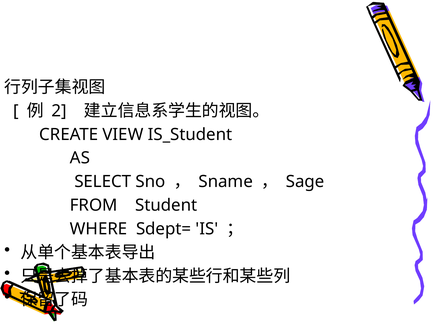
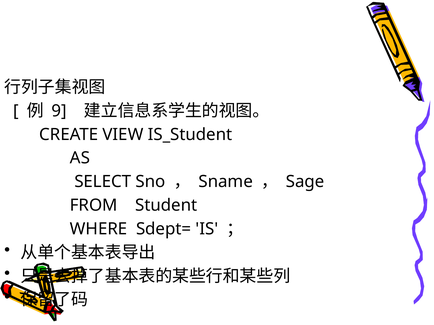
2: 2 -> 9
